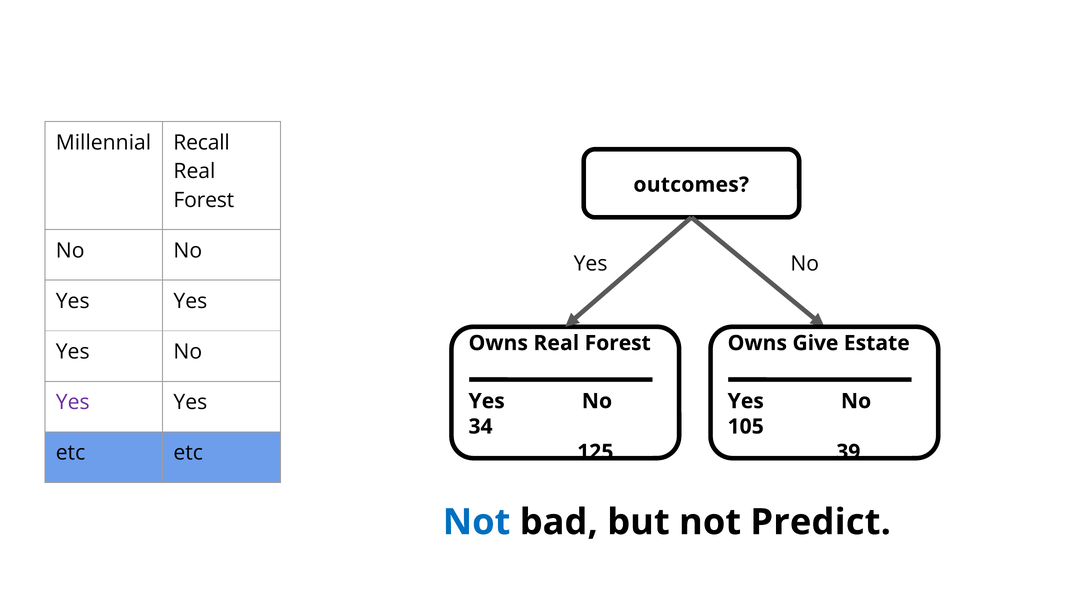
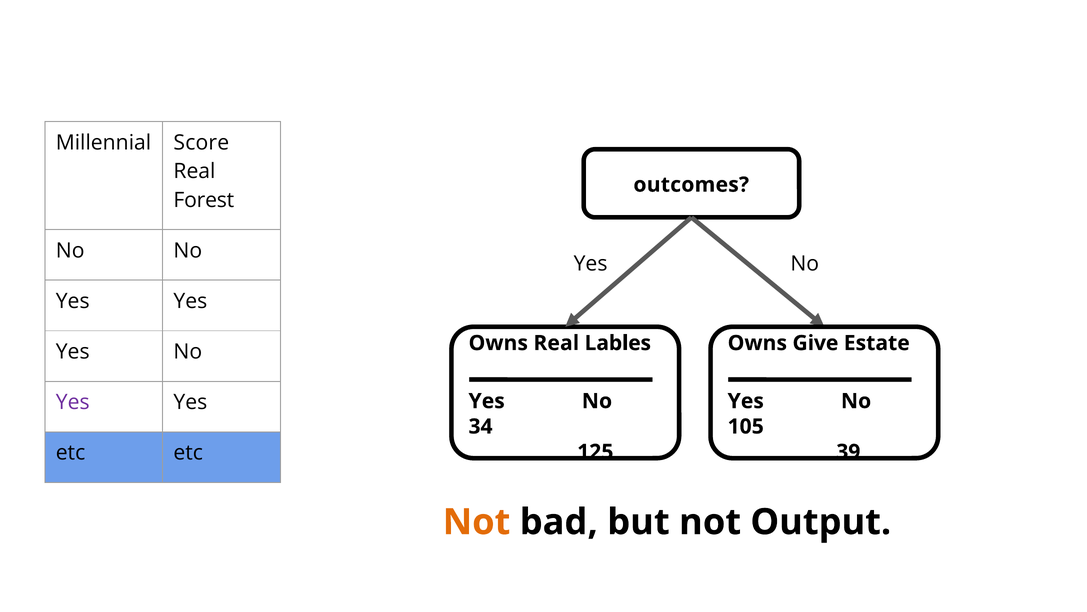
Recall: Recall -> Score
Owns Real Forest: Forest -> Lables
Not at (477, 522) colour: blue -> orange
Predict: Predict -> Output
